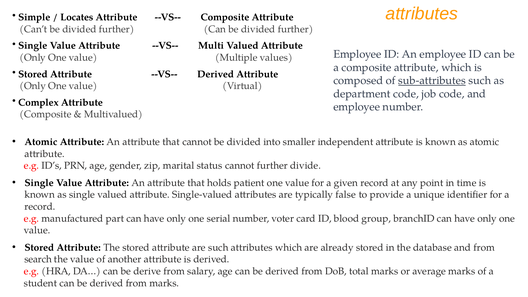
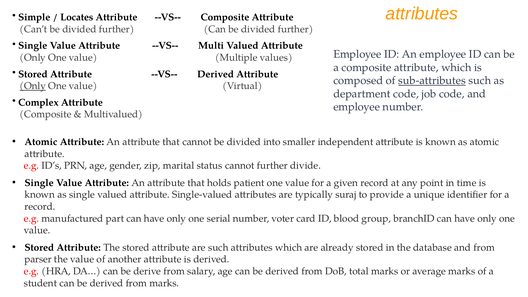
Only at (33, 86) underline: none -> present
false: false -> suraj
search: search -> parser
